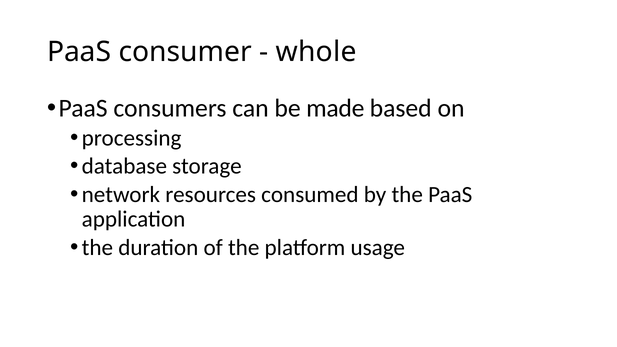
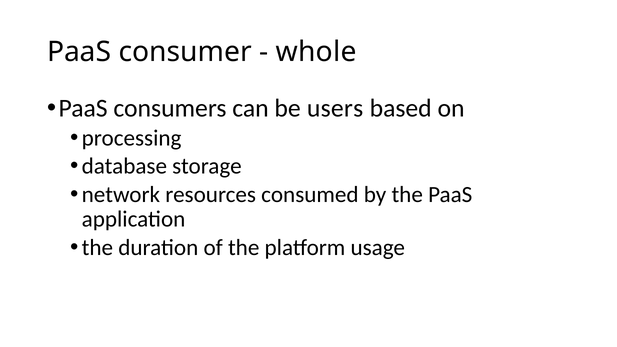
made: made -> users
